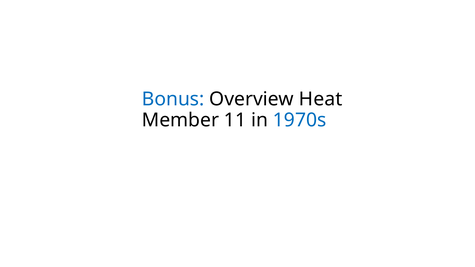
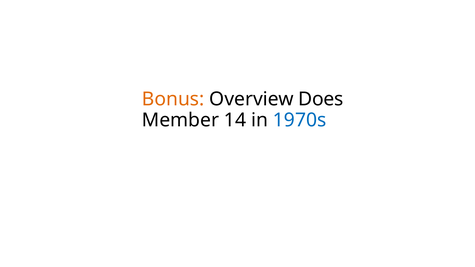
Bonus colour: blue -> orange
Heat: Heat -> Does
11: 11 -> 14
